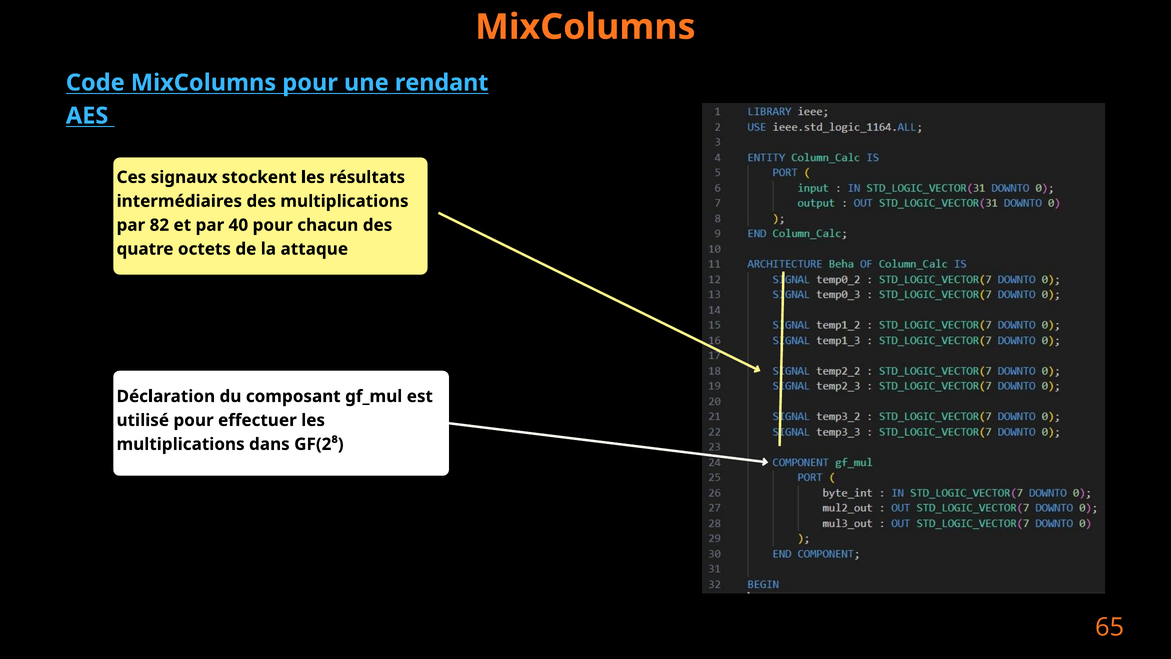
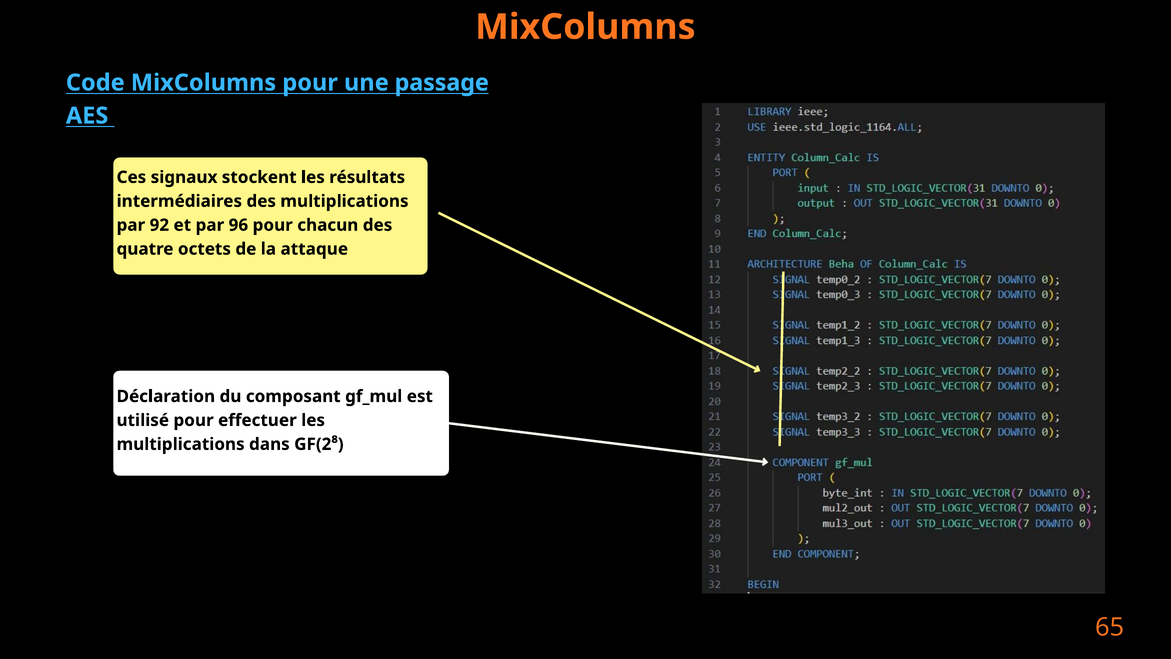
rendant: rendant -> passage
82: 82 -> 92
40: 40 -> 96
